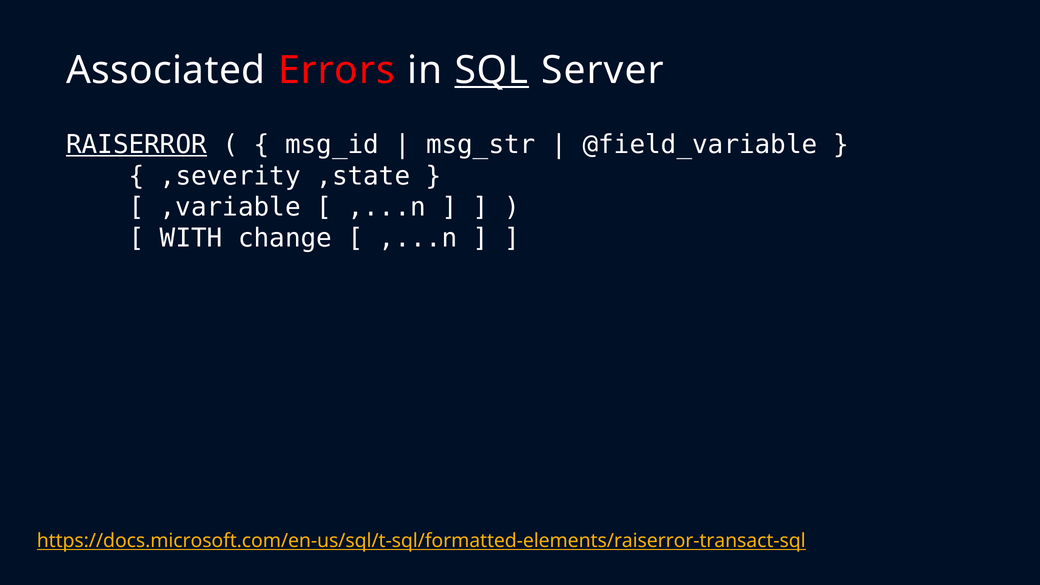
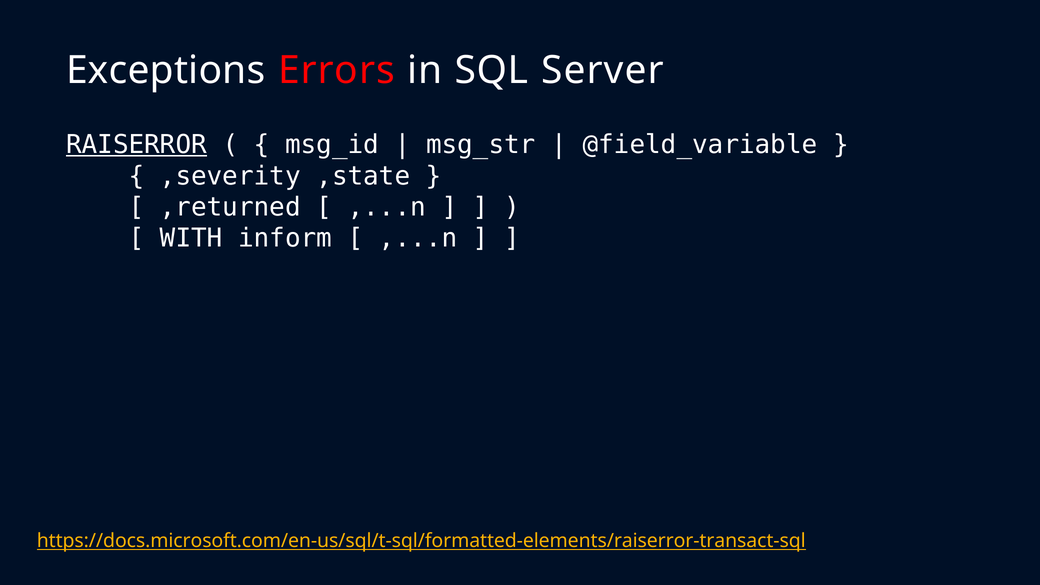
Associated: Associated -> Exceptions
SQL underline: present -> none
,variable: ,variable -> ,returned
change: change -> inform
